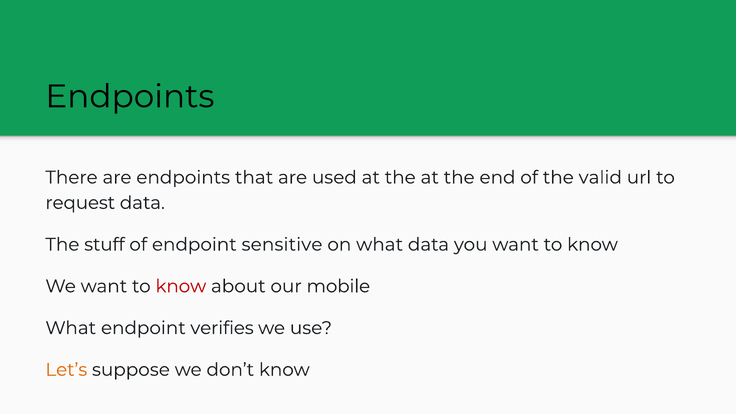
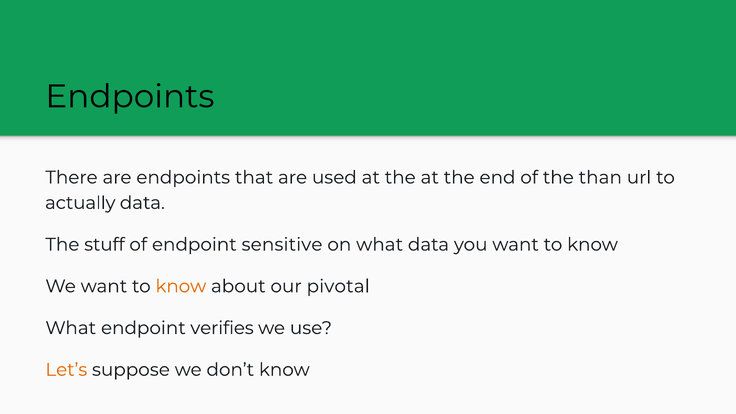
valid: valid -> than
request: request -> actually
know at (181, 286) colour: red -> orange
mobile: mobile -> pivotal
